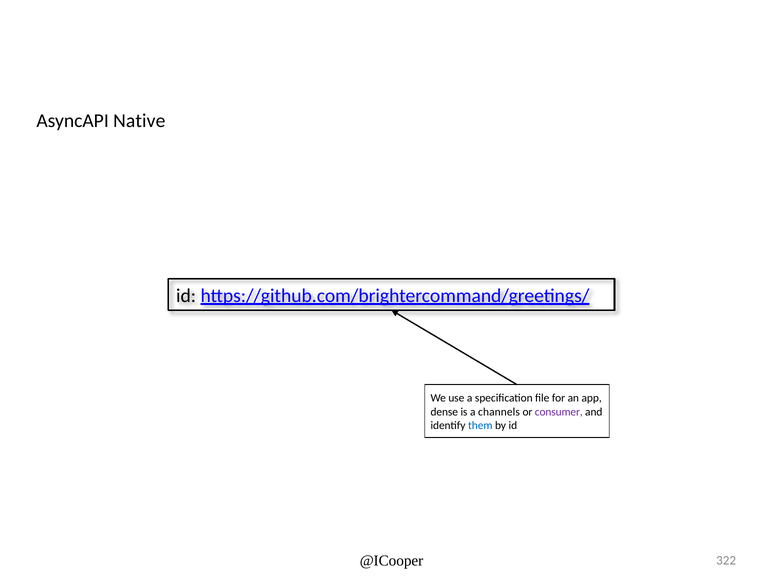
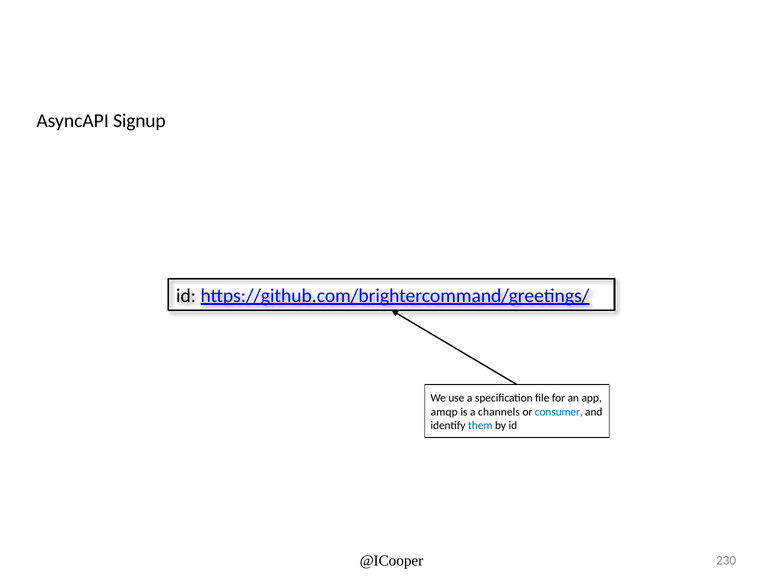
Native: Native -> Signup
dense: dense -> amqp
consumer colour: purple -> blue
322: 322 -> 230
